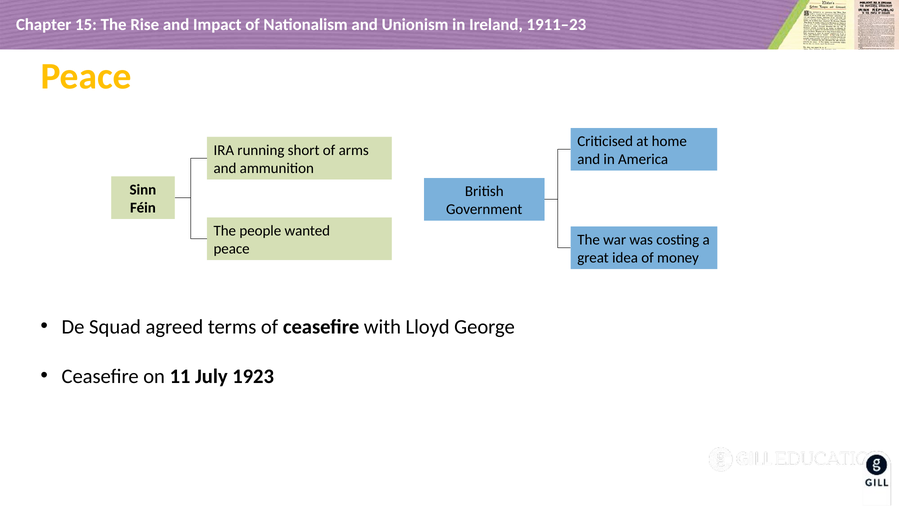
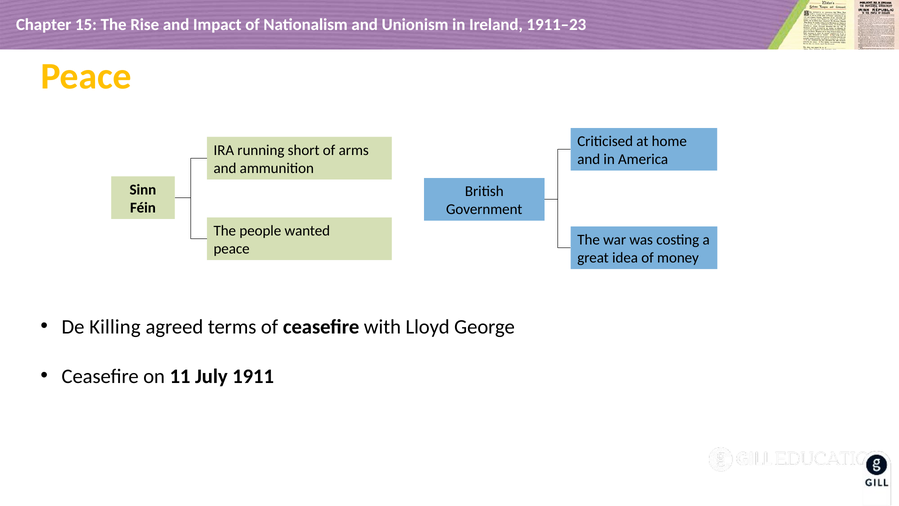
Squad: Squad -> Killing
1923: 1923 -> 1911
